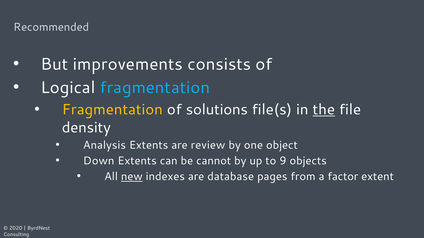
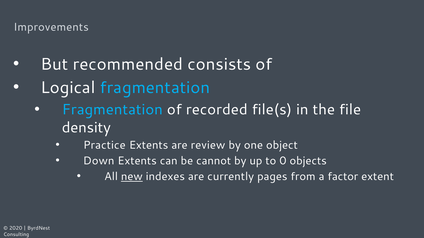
Recommended: Recommended -> Improvements
improvements: improvements -> recommended
Fragmentation at (112, 110) colour: yellow -> light blue
solutions: solutions -> recorded
the underline: present -> none
Analysis: Analysis -> Practice
9: 9 -> 0
database: database -> currently
